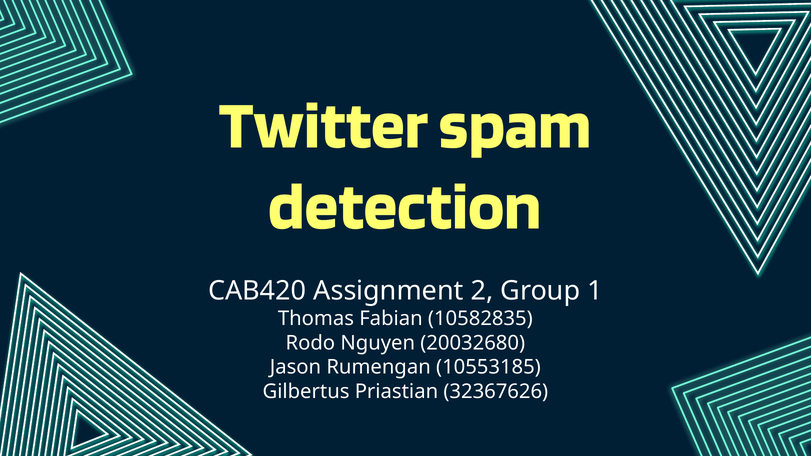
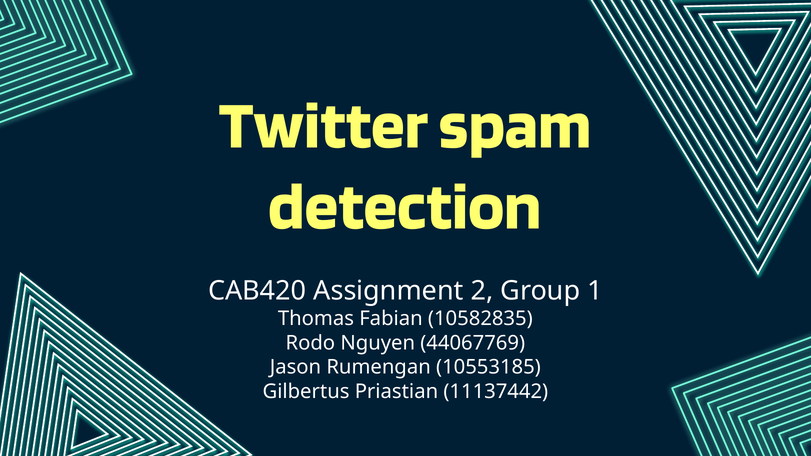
20032680: 20032680 -> 44067769
32367626: 32367626 -> 11137442
